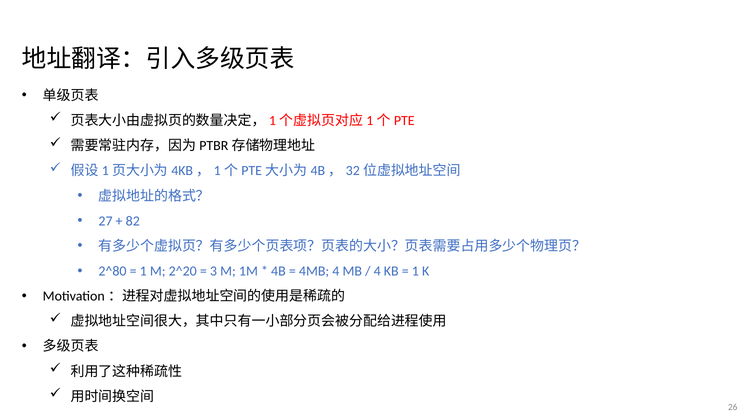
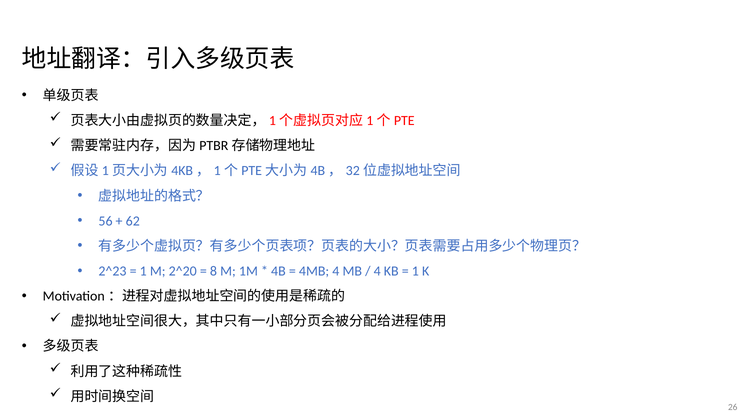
27: 27 -> 56
82: 82 -> 62
2^80: 2^80 -> 2^23
3: 3 -> 8
